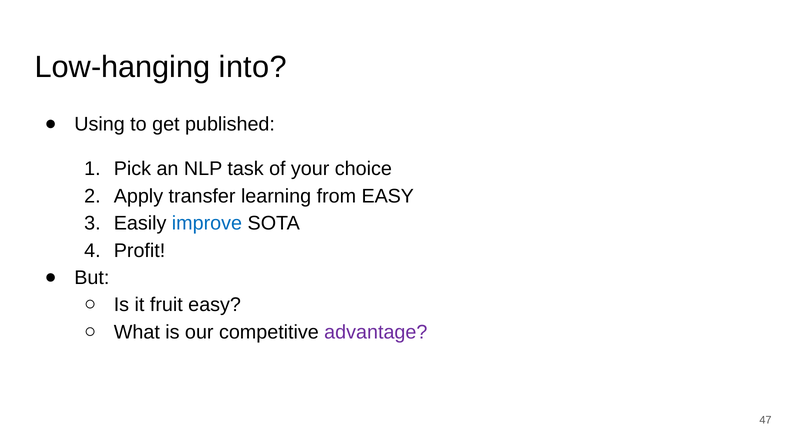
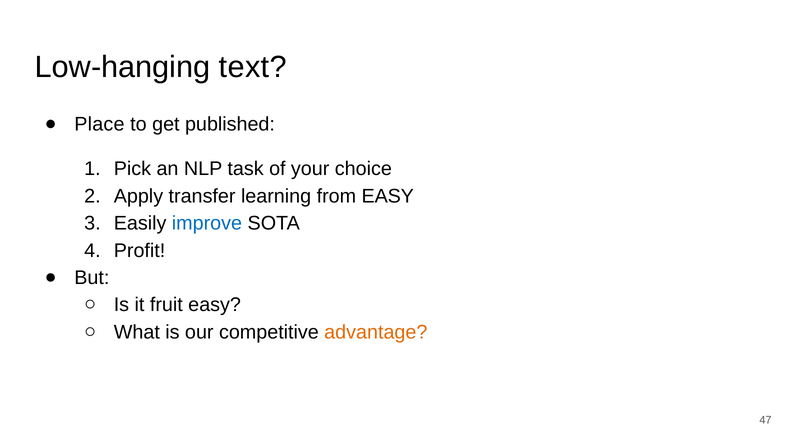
into: into -> text
Using: Using -> Place
advantage colour: purple -> orange
